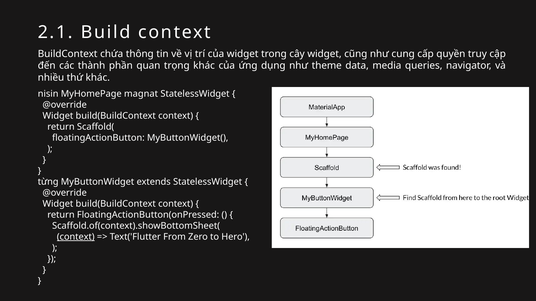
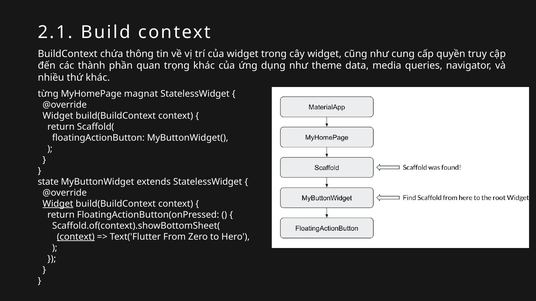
nisin: nisin -> từng
từng: từng -> state
Widget at (58, 204) underline: none -> present
